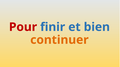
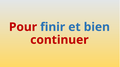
continuer colour: orange -> red
